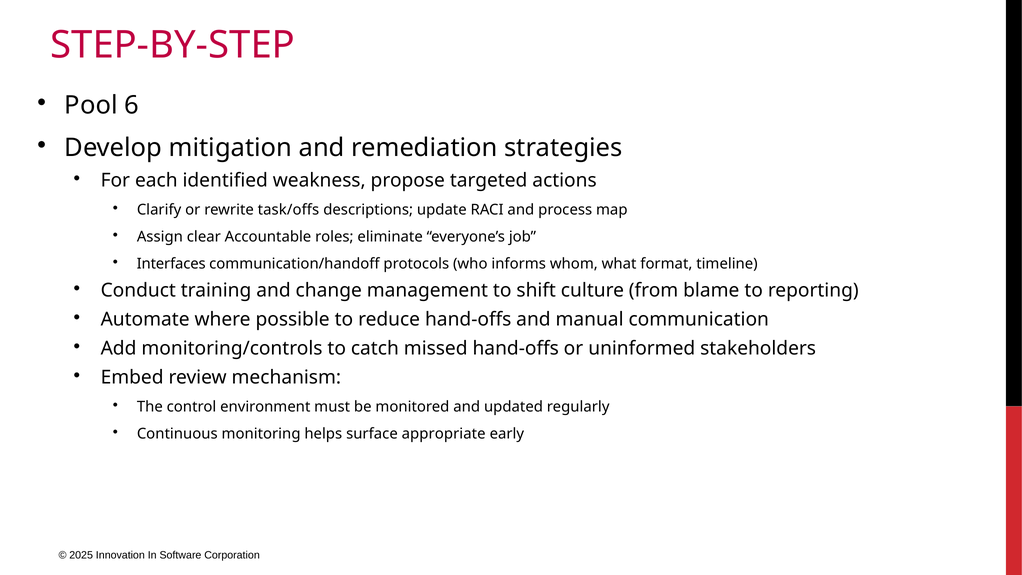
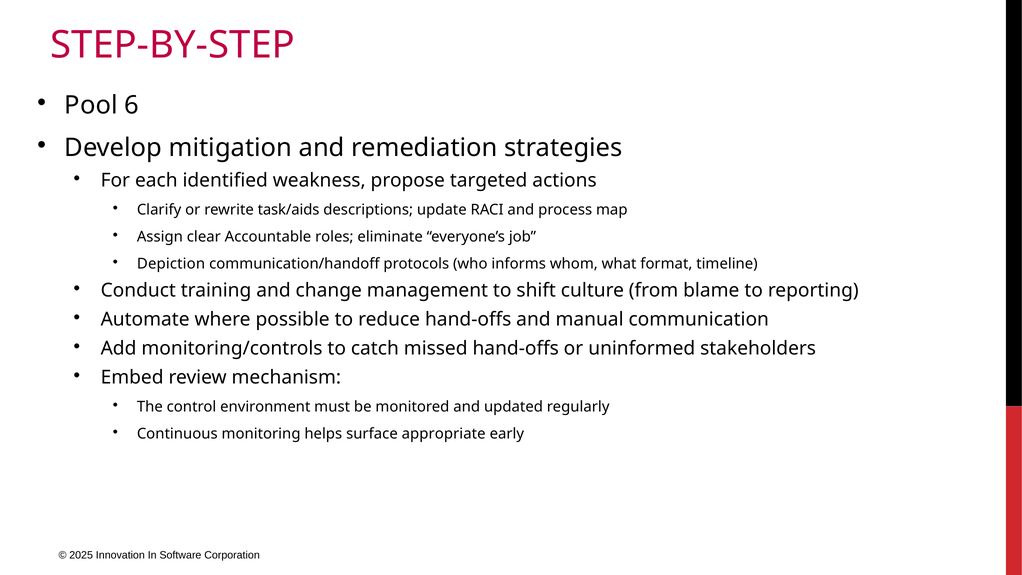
task/offs: task/offs -> task/aids
Interfaces: Interfaces -> Depiction
